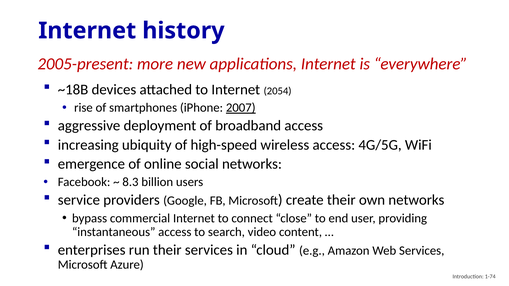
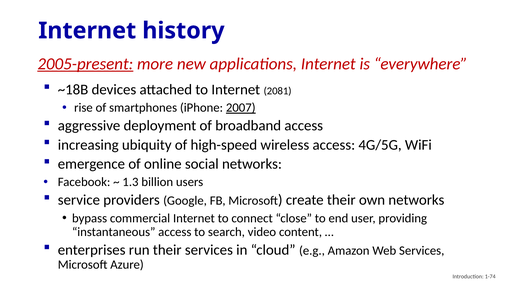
2005-present underline: none -> present
2054: 2054 -> 2081
8.3: 8.3 -> 1.3
